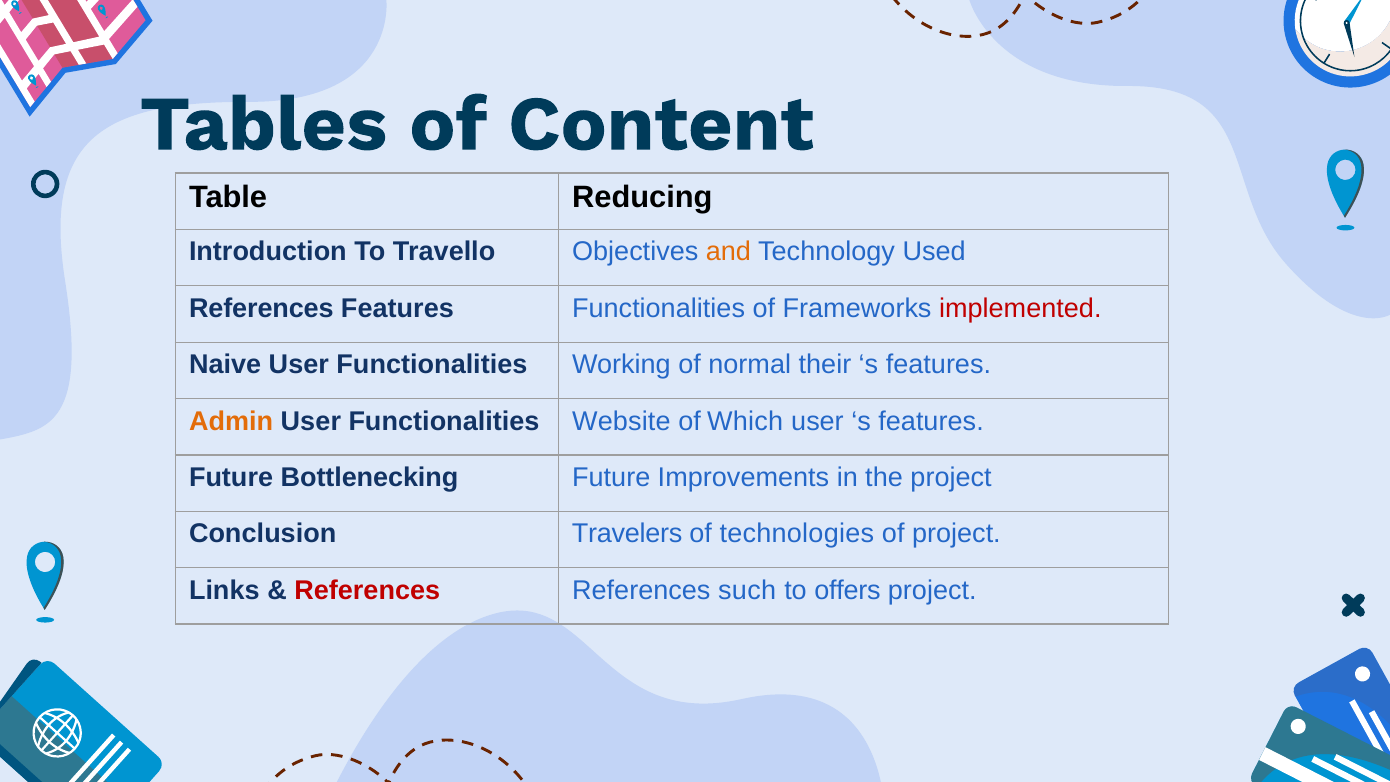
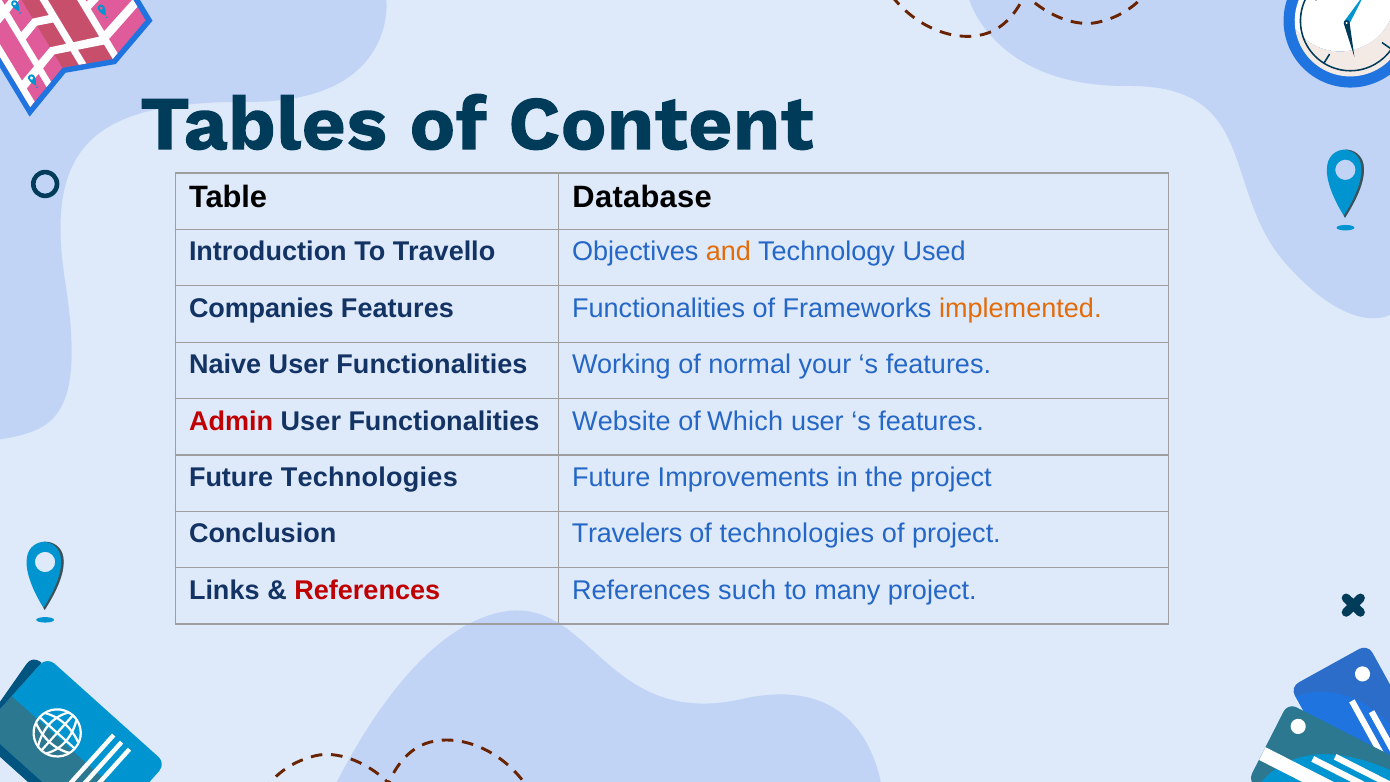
Reducing: Reducing -> Database
References at (261, 308): References -> Companies
implemented colour: red -> orange
their: their -> your
Admin colour: orange -> red
Future Bottlenecking: Bottlenecking -> Technologies
offers: offers -> many
